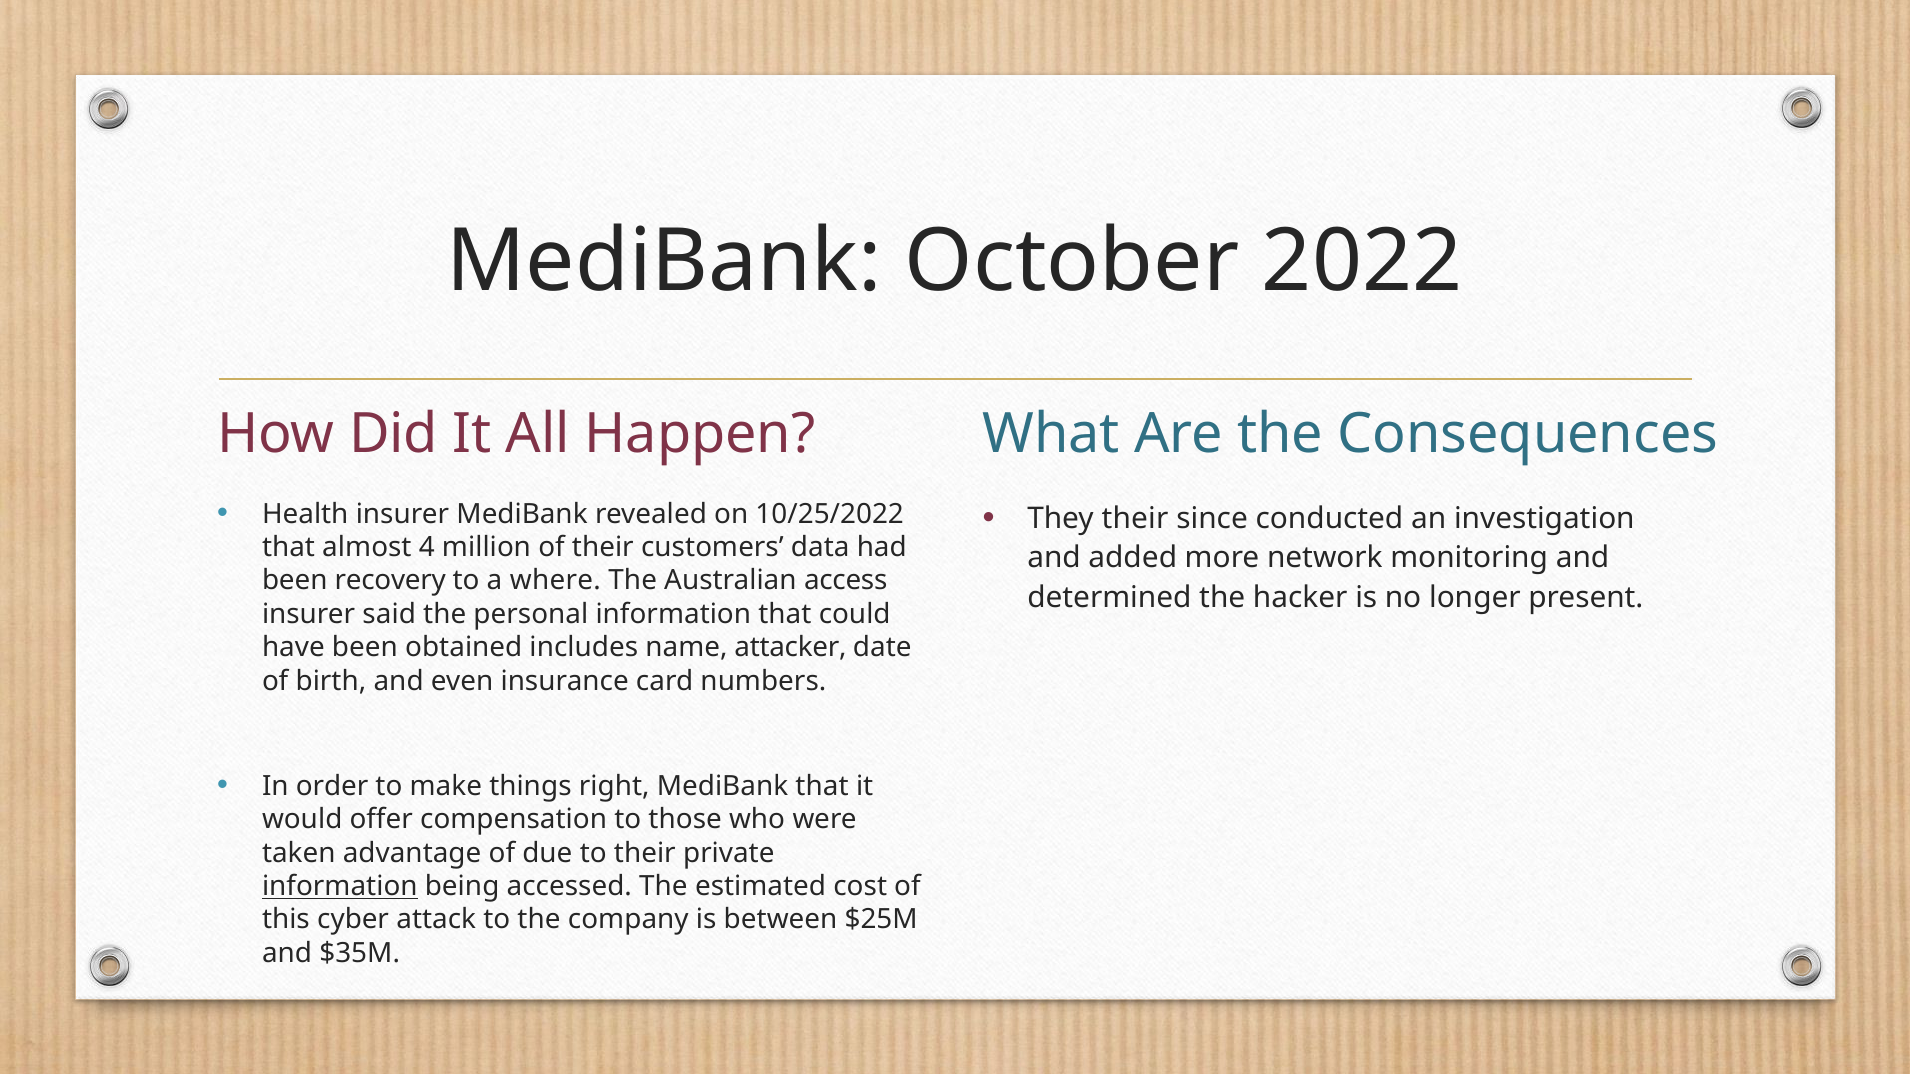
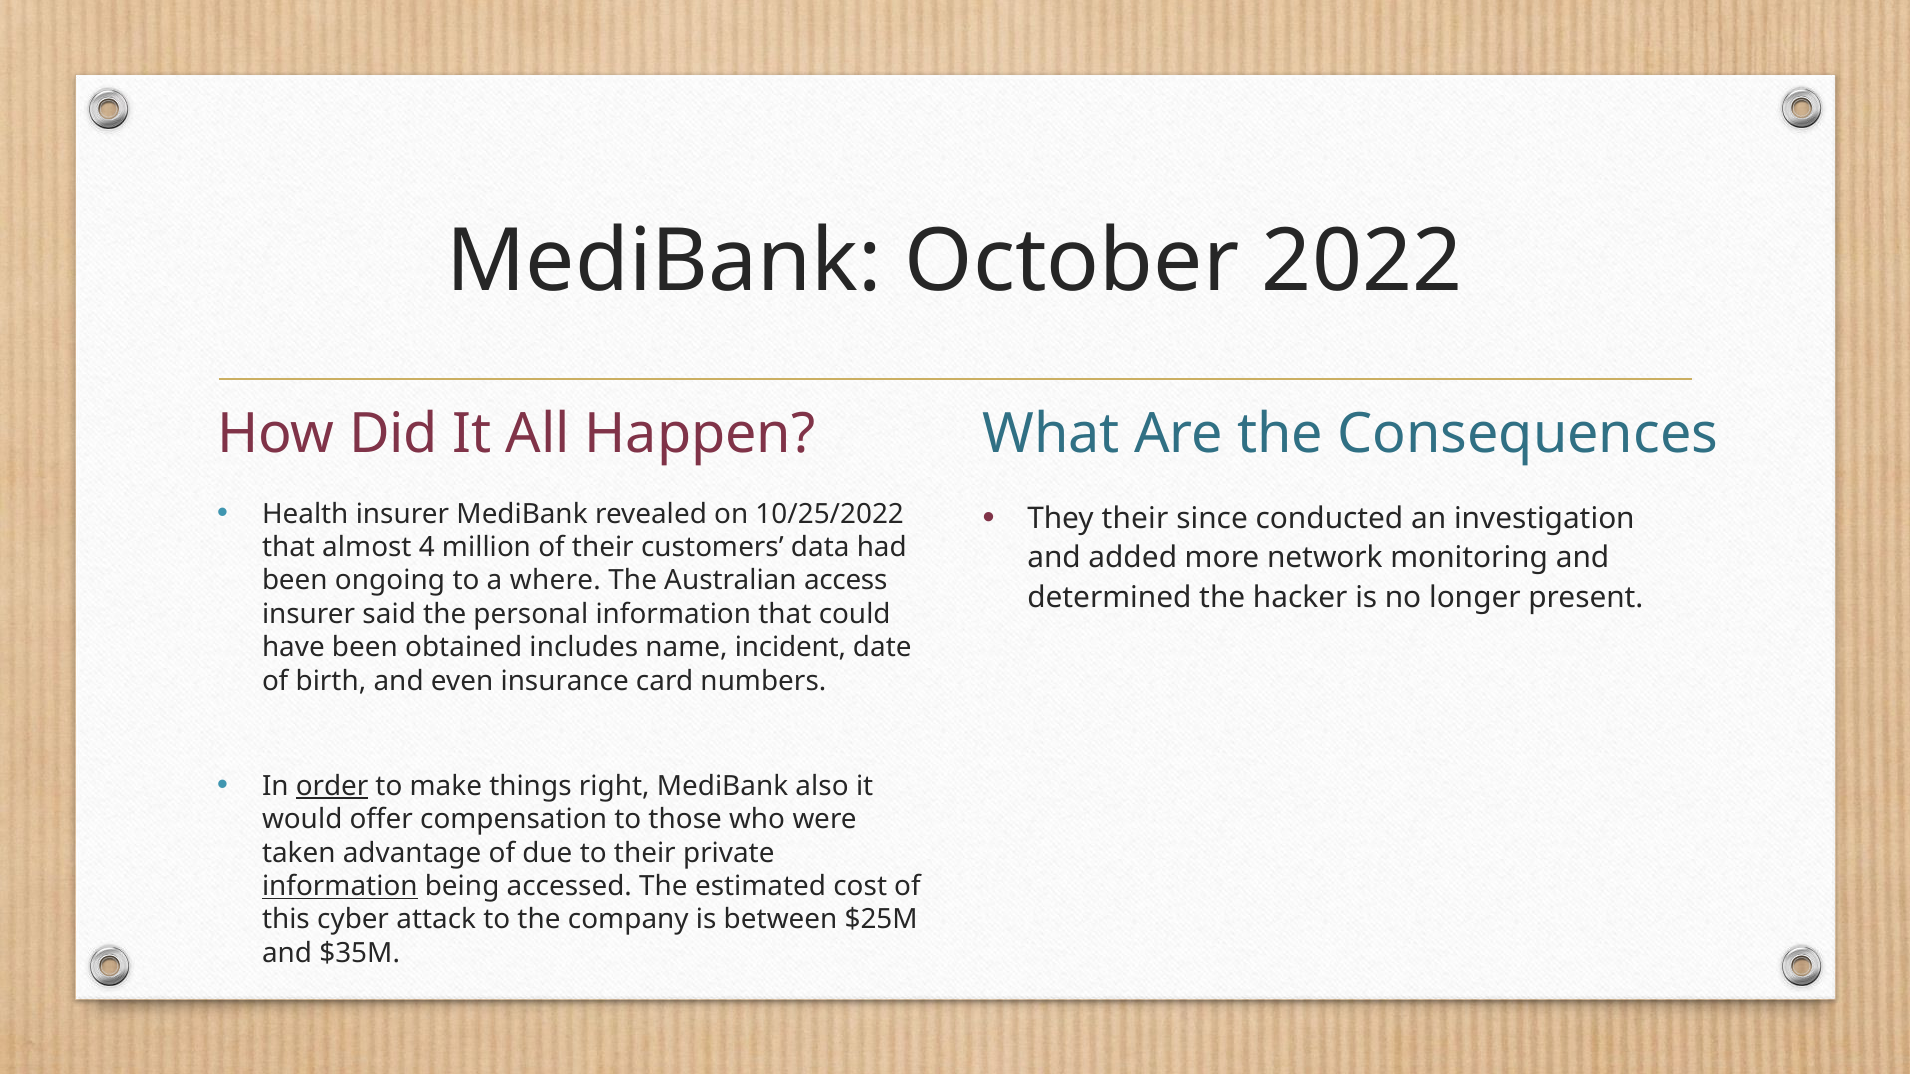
recovery: recovery -> ongoing
attacker: attacker -> incident
order underline: none -> present
MediBank that: that -> also
